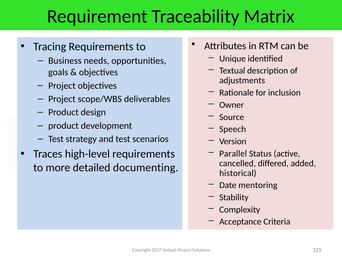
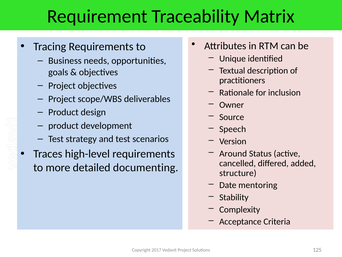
adjustments: adjustments -> practitioners
Parallel: Parallel -> Around
historical: historical -> structure
